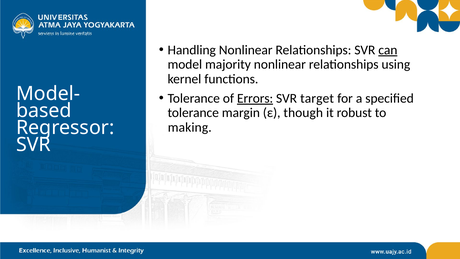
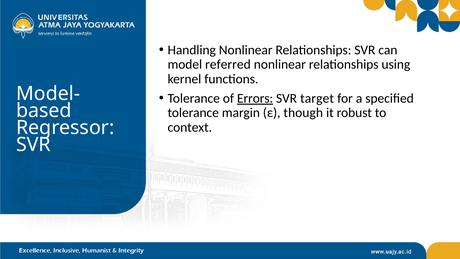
can underline: present -> none
majority: majority -> referred
making: making -> context
